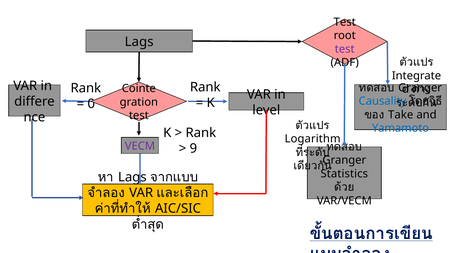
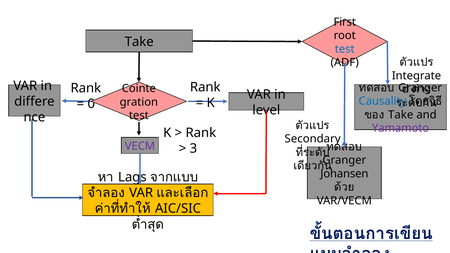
Test at (345, 22): Test -> First
Lags at (139, 42): Lags -> Take
test at (345, 49) colour: purple -> blue
Yamamoto colour: blue -> purple
Logarithm: Logarithm -> Secondary
9: 9 -> 3
Statistics: Statistics -> Johansen
